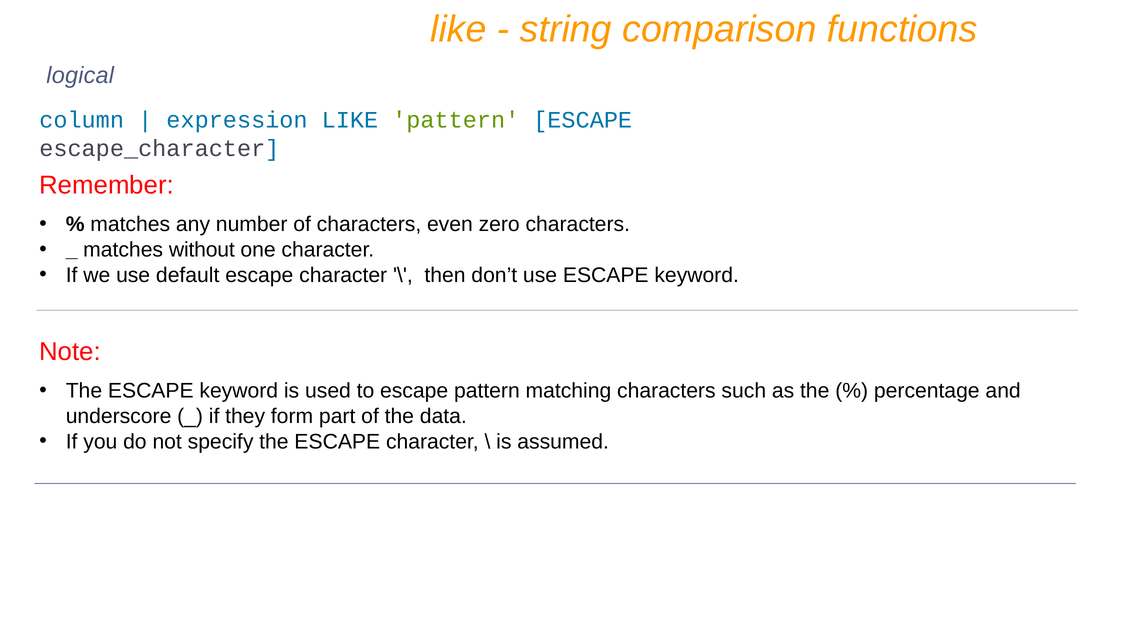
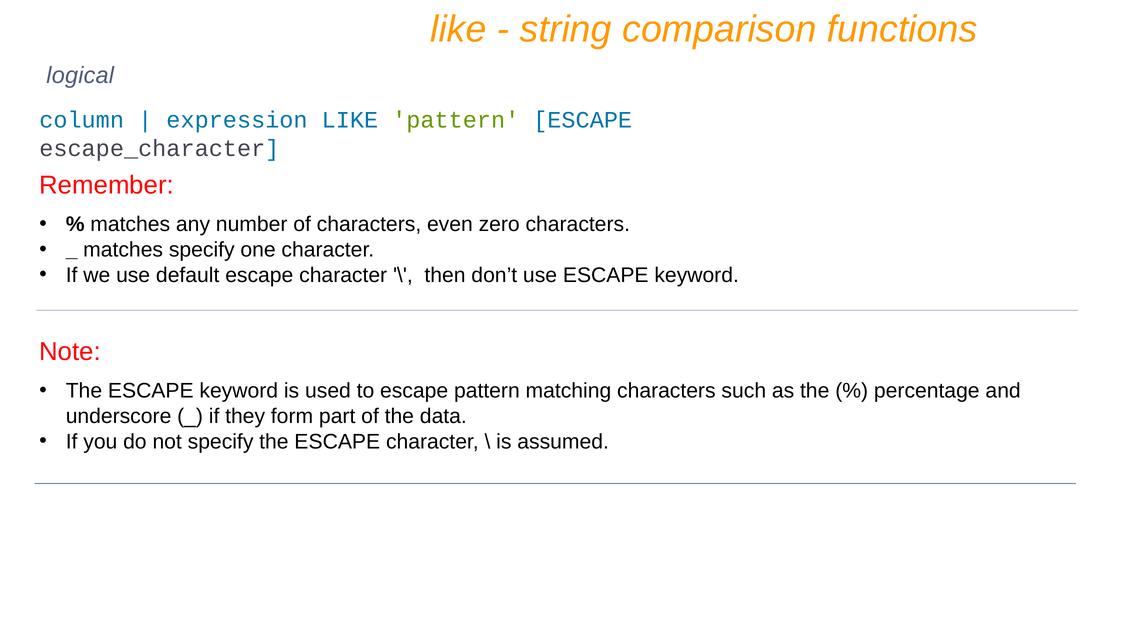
matches without: without -> specify
